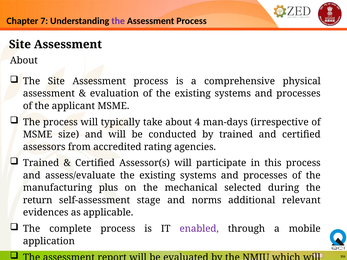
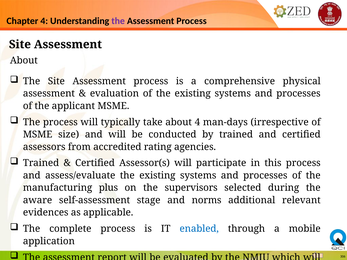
Chapter 7: 7 -> 4
mechanical: mechanical -> supervisors
return: return -> aware
enabled colour: purple -> blue
